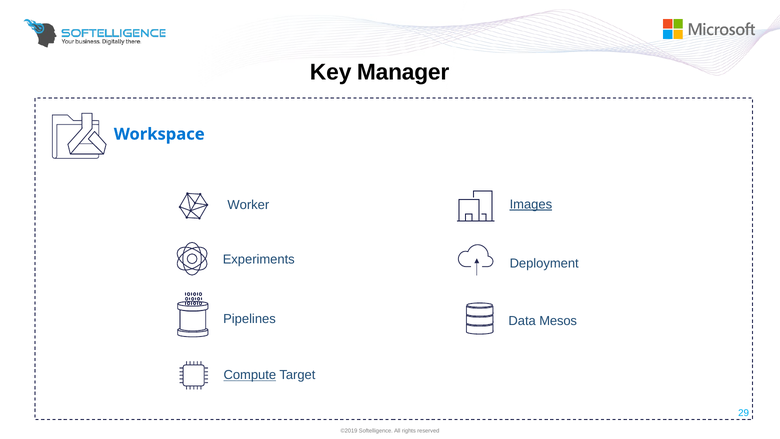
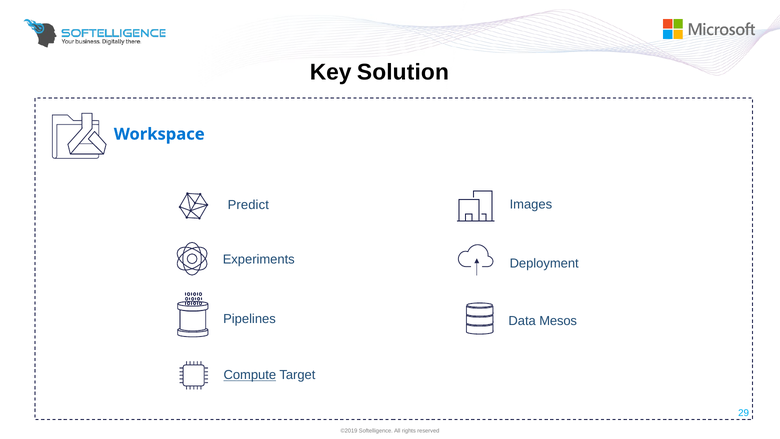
Manager: Manager -> Solution
Images underline: present -> none
Worker: Worker -> Predict
